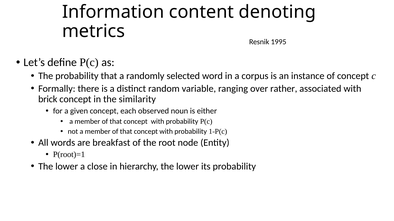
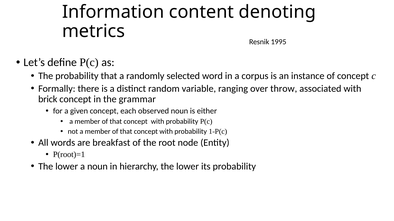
rather: rather -> throw
similarity: similarity -> grammar
a close: close -> noun
